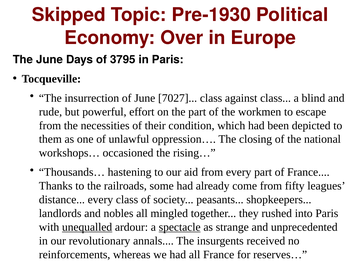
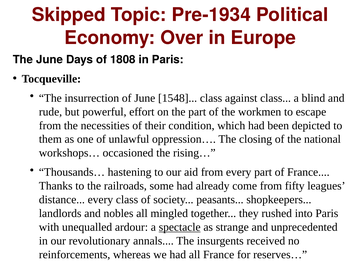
Pre-1930: Pre-1930 -> Pre-1934
3795: 3795 -> 1808
7027: 7027 -> 1548
unequalled underline: present -> none
